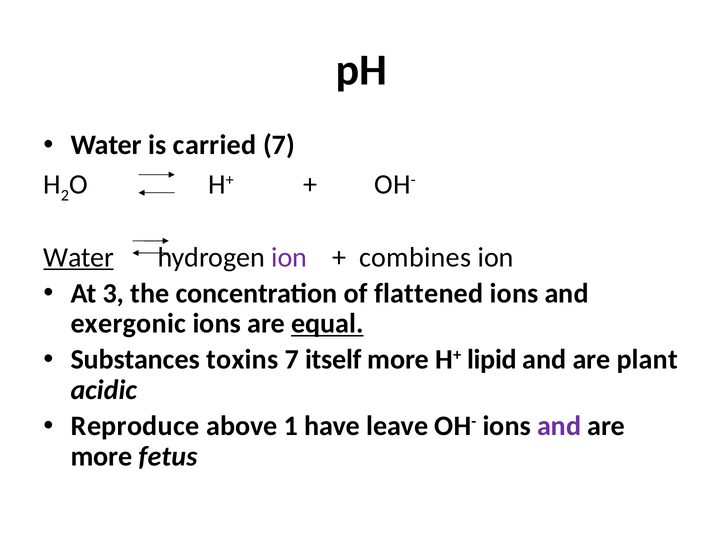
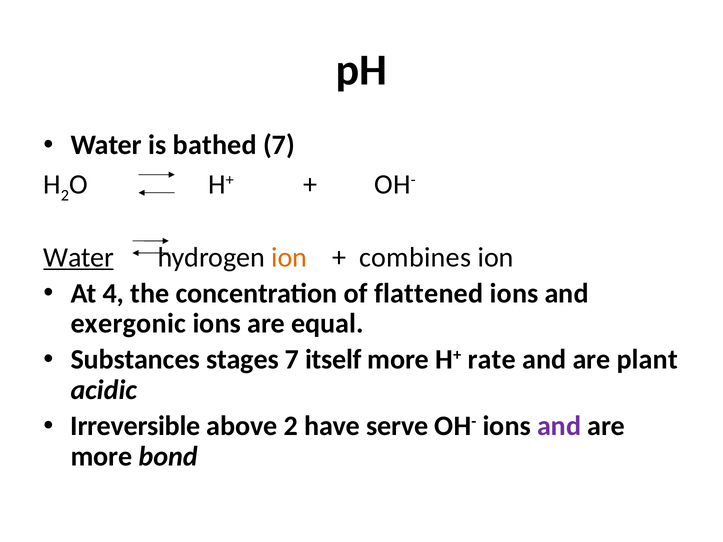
carried: carried -> bathed
ion at (289, 257) colour: purple -> orange
3: 3 -> 4
equal underline: present -> none
toxins: toxins -> stages
lipid: lipid -> rate
Reproduce: Reproduce -> Irreversible
above 1: 1 -> 2
leave: leave -> serve
fetus: fetus -> bond
